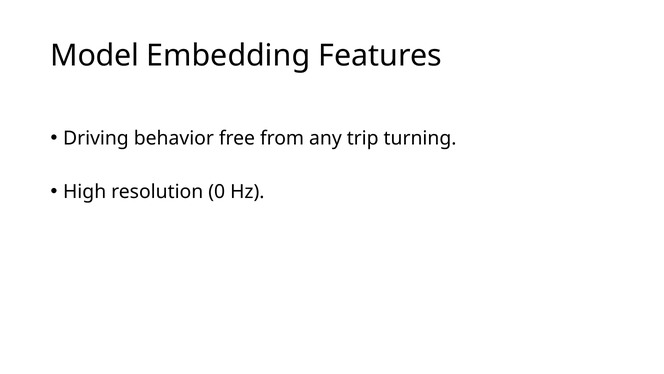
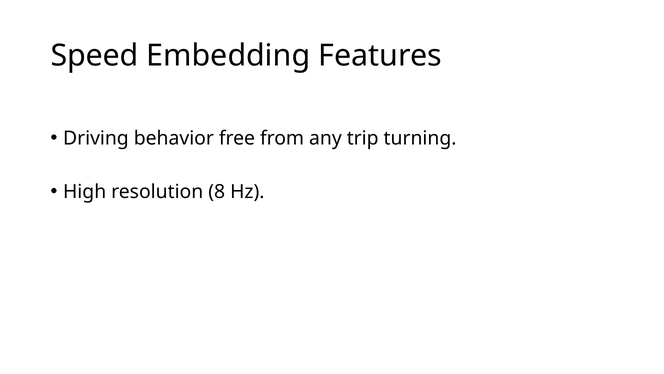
Model: Model -> Speed
0: 0 -> 8
